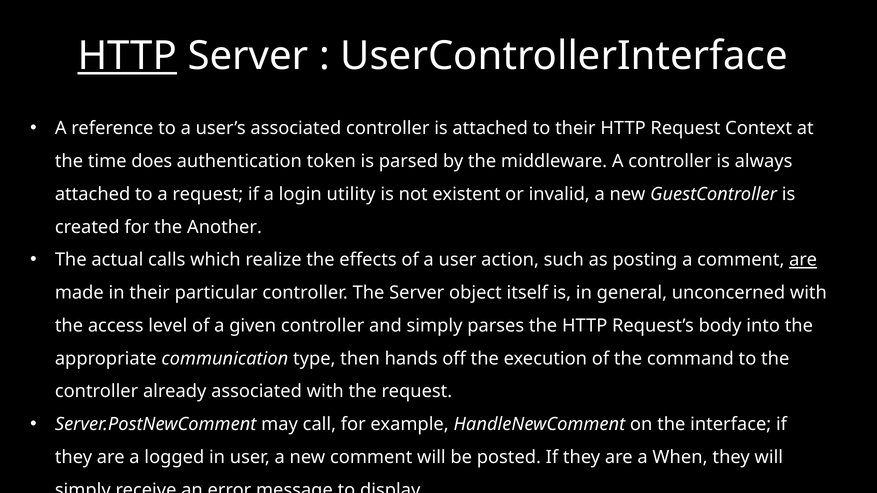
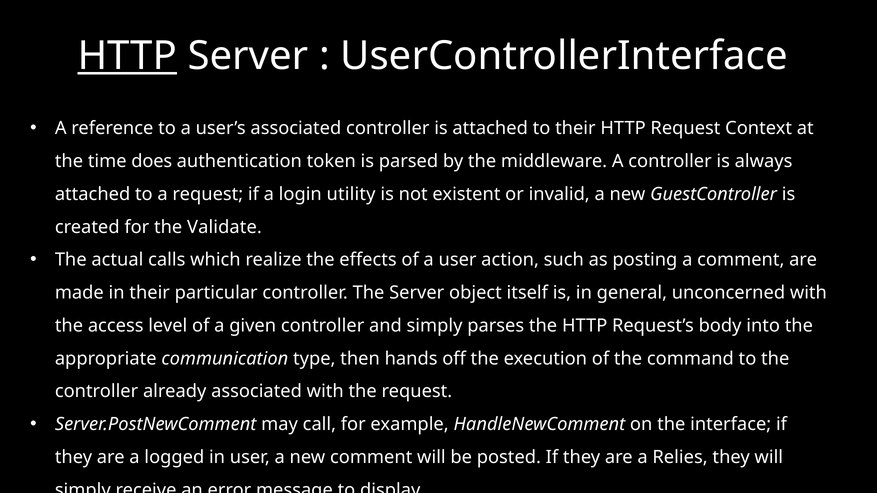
Another: Another -> Validate
are at (803, 260) underline: present -> none
When: When -> Relies
